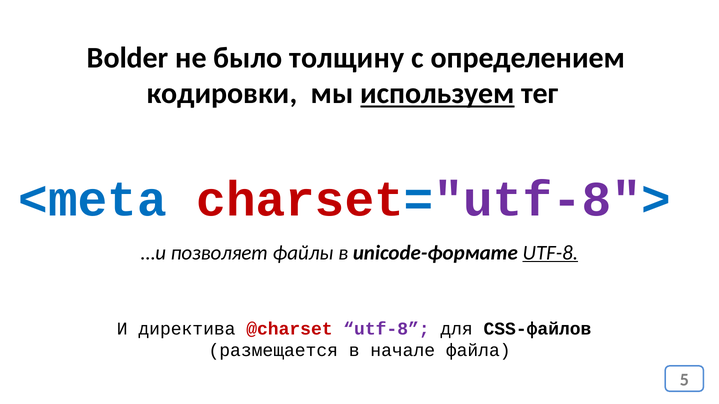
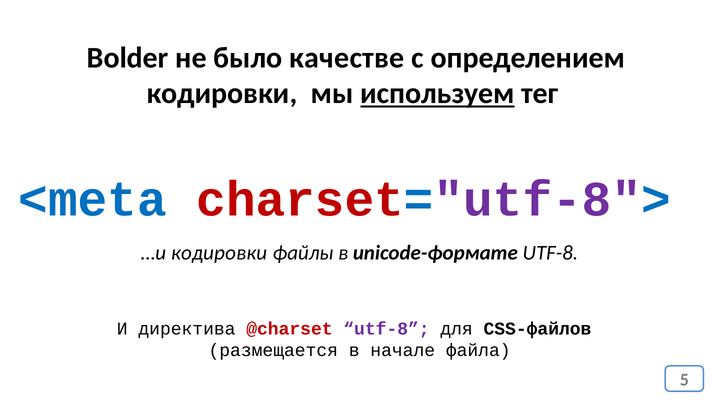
толщину: толщину -> качестве
…и позволяет: позволяет -> кодировки
UTF-8 at (550, 253) underline: present -> none
